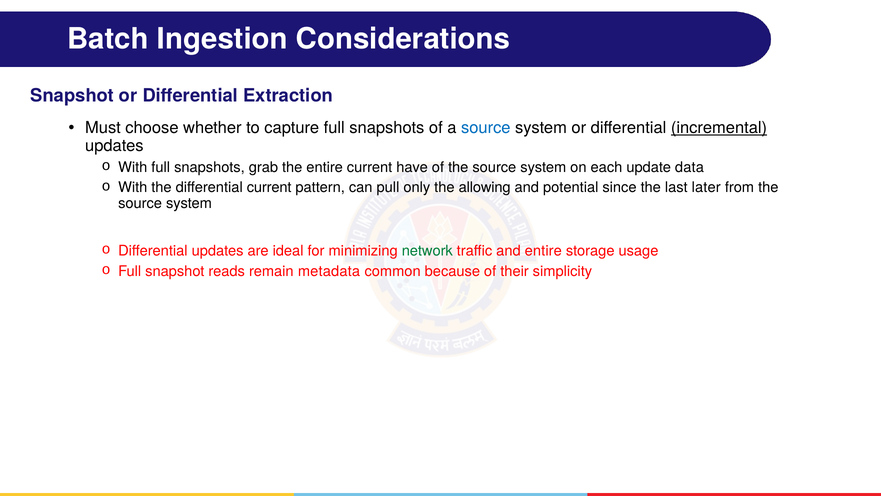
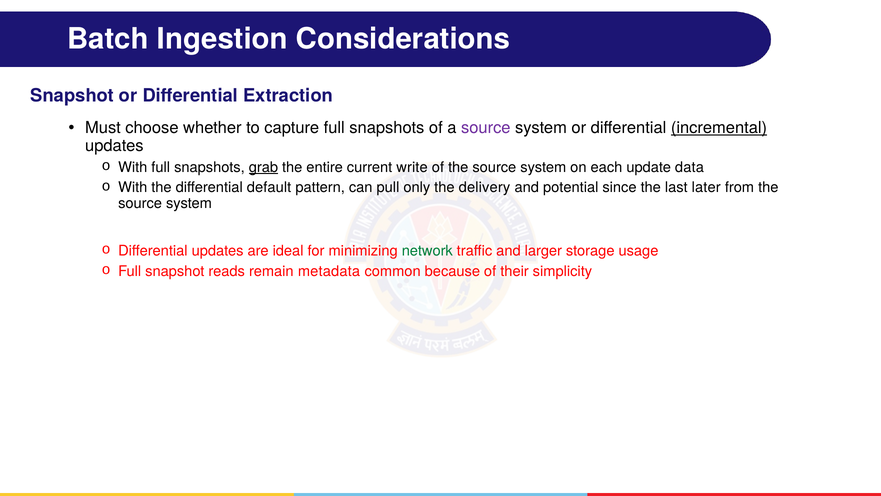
source at (486, 128) colour: blue -> purple
grab underline: none -> present
have: have -> write
differential current: current -> default
allowing: allowing -> delivery
and entire: entire -> larger
